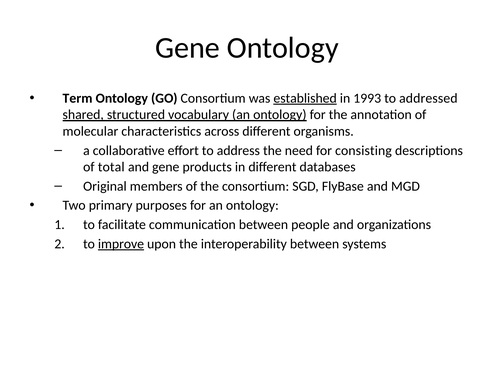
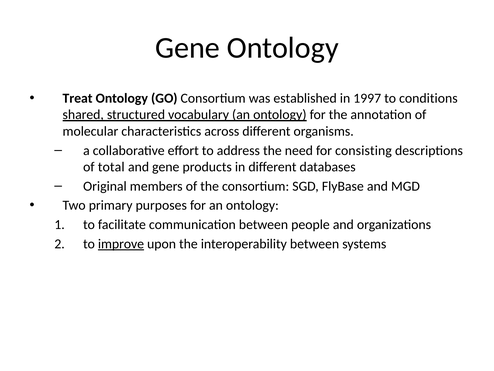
Term: Term -> Treat
established underline: present -> none
1993: 1993 -> 1997
addressed: addressed -> conditions
